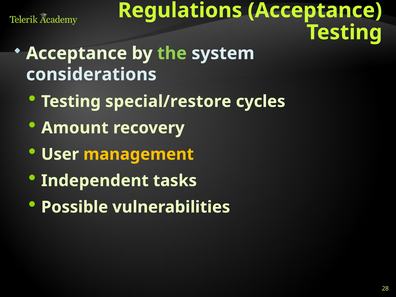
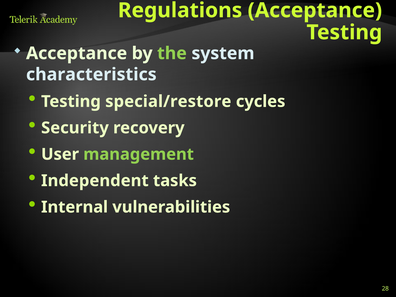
considerations: considerations -> characteristics
Amount: Amount -> Security
management colour: yellow -> light green
Possible: Possible -> Internal
